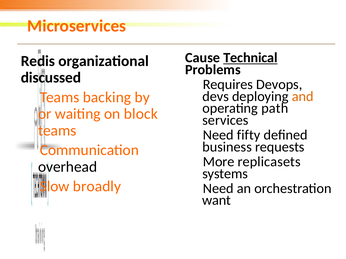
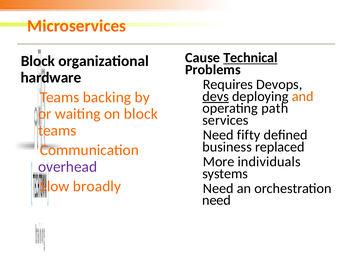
Redis at (38, 61): Redis -> Block
discussed: discussed -> hardware
devs underline: none -> present
requests: requests -> replaced
replicasets: replicasets -> individuals
overhead colour: black -> purple
want: want -> need
